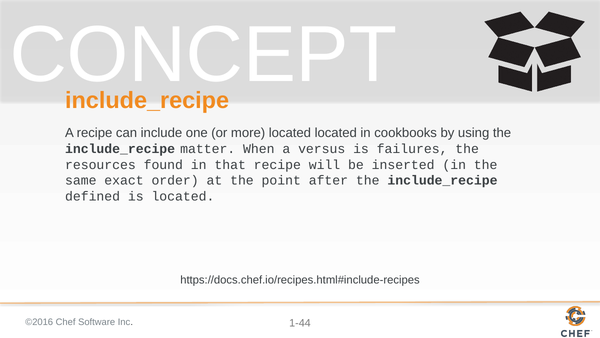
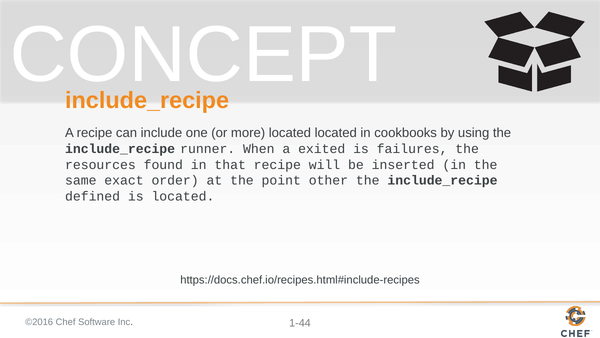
matter: matter -> runner
versus: versus -> exited
after: after -> other
